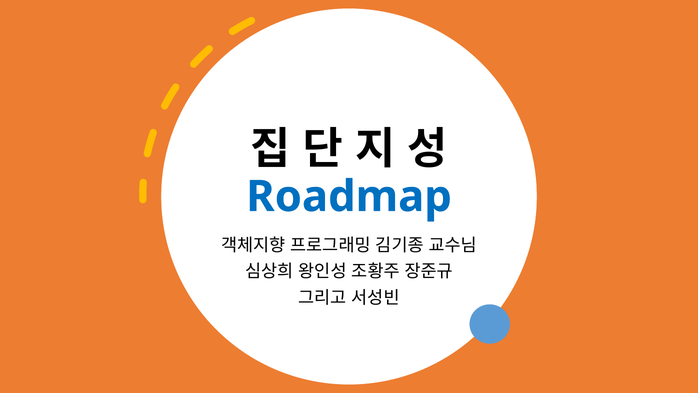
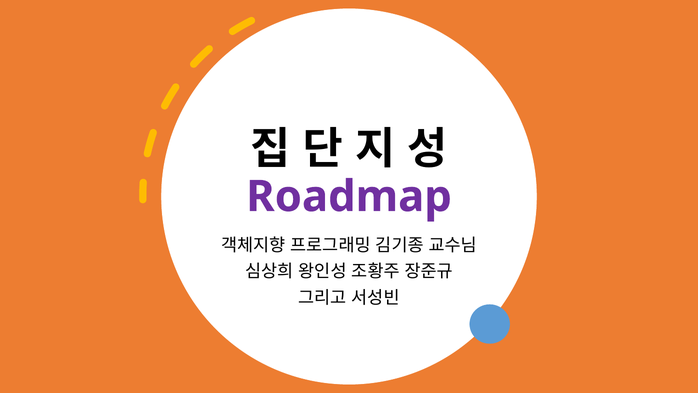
Roadmap colour: blue -> purple
